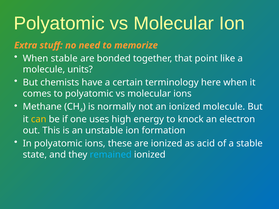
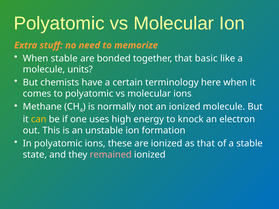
point: point -> basic
as acid: acid -> that
remained colour: light blue -> pink
